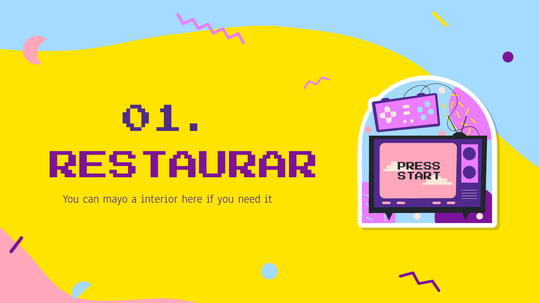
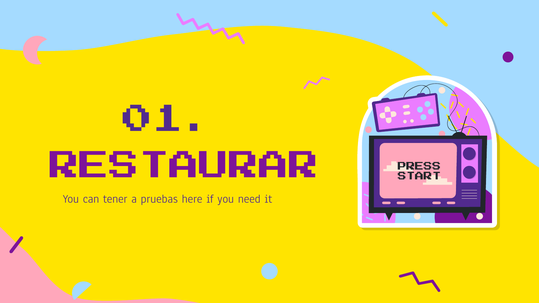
mayo: mayo -> tener
interior: interior -> pruebas
